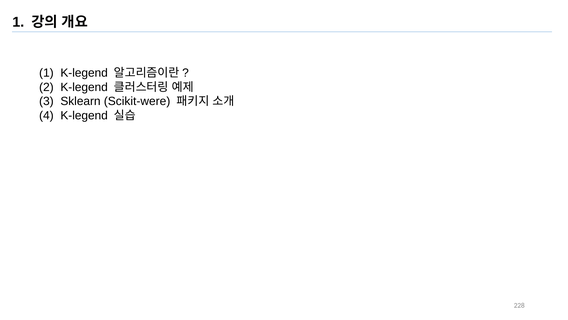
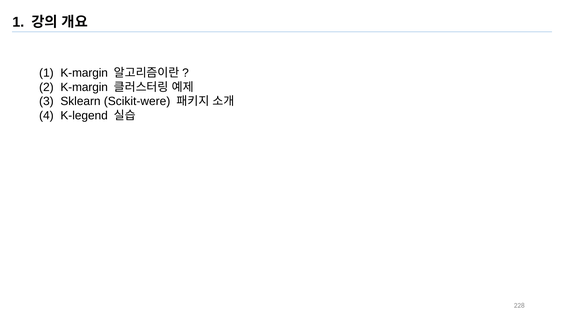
1 K-legend: K-legend -> K-margin
K-legend at (84, 87): K-legend -> K-margin
